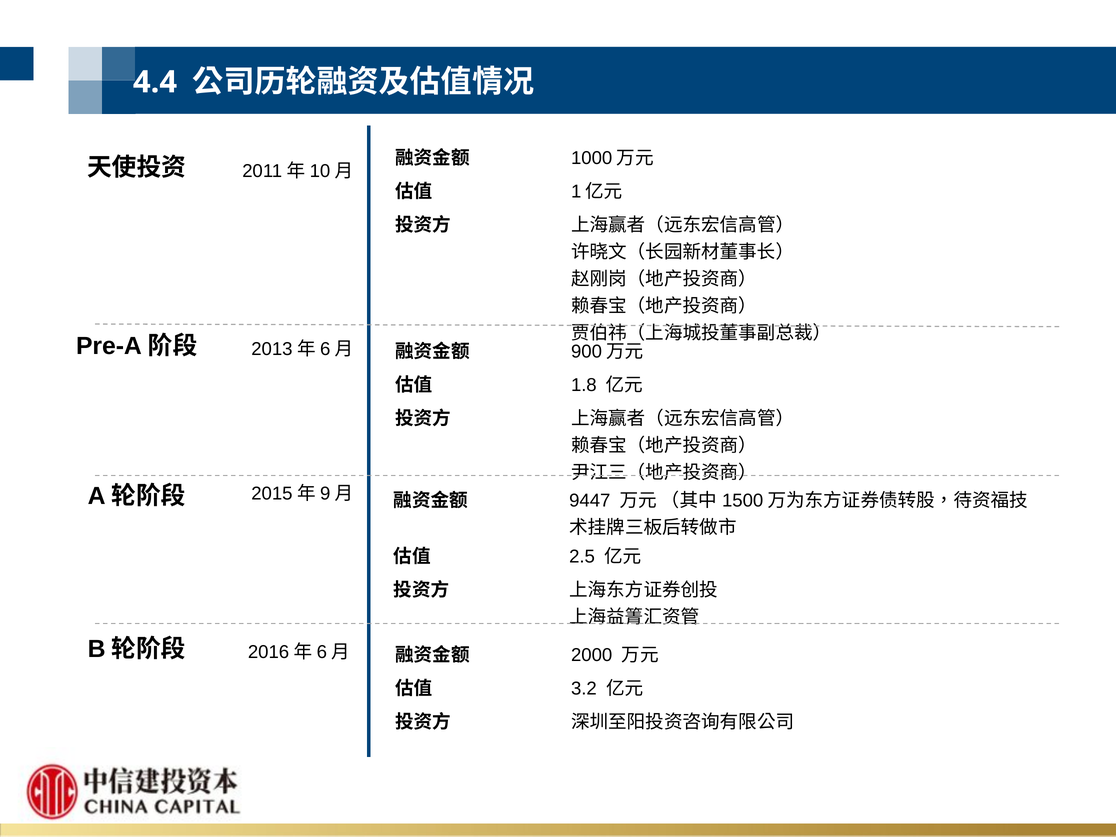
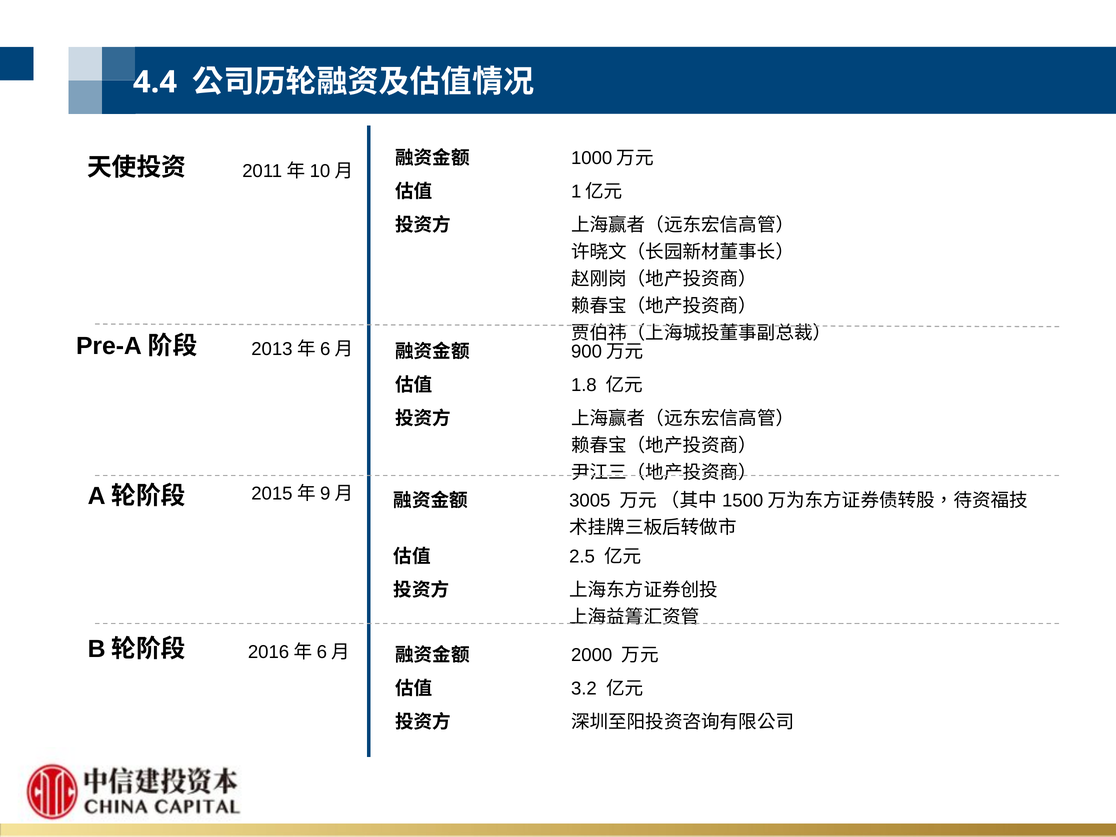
9447: 9447 -> 3005
